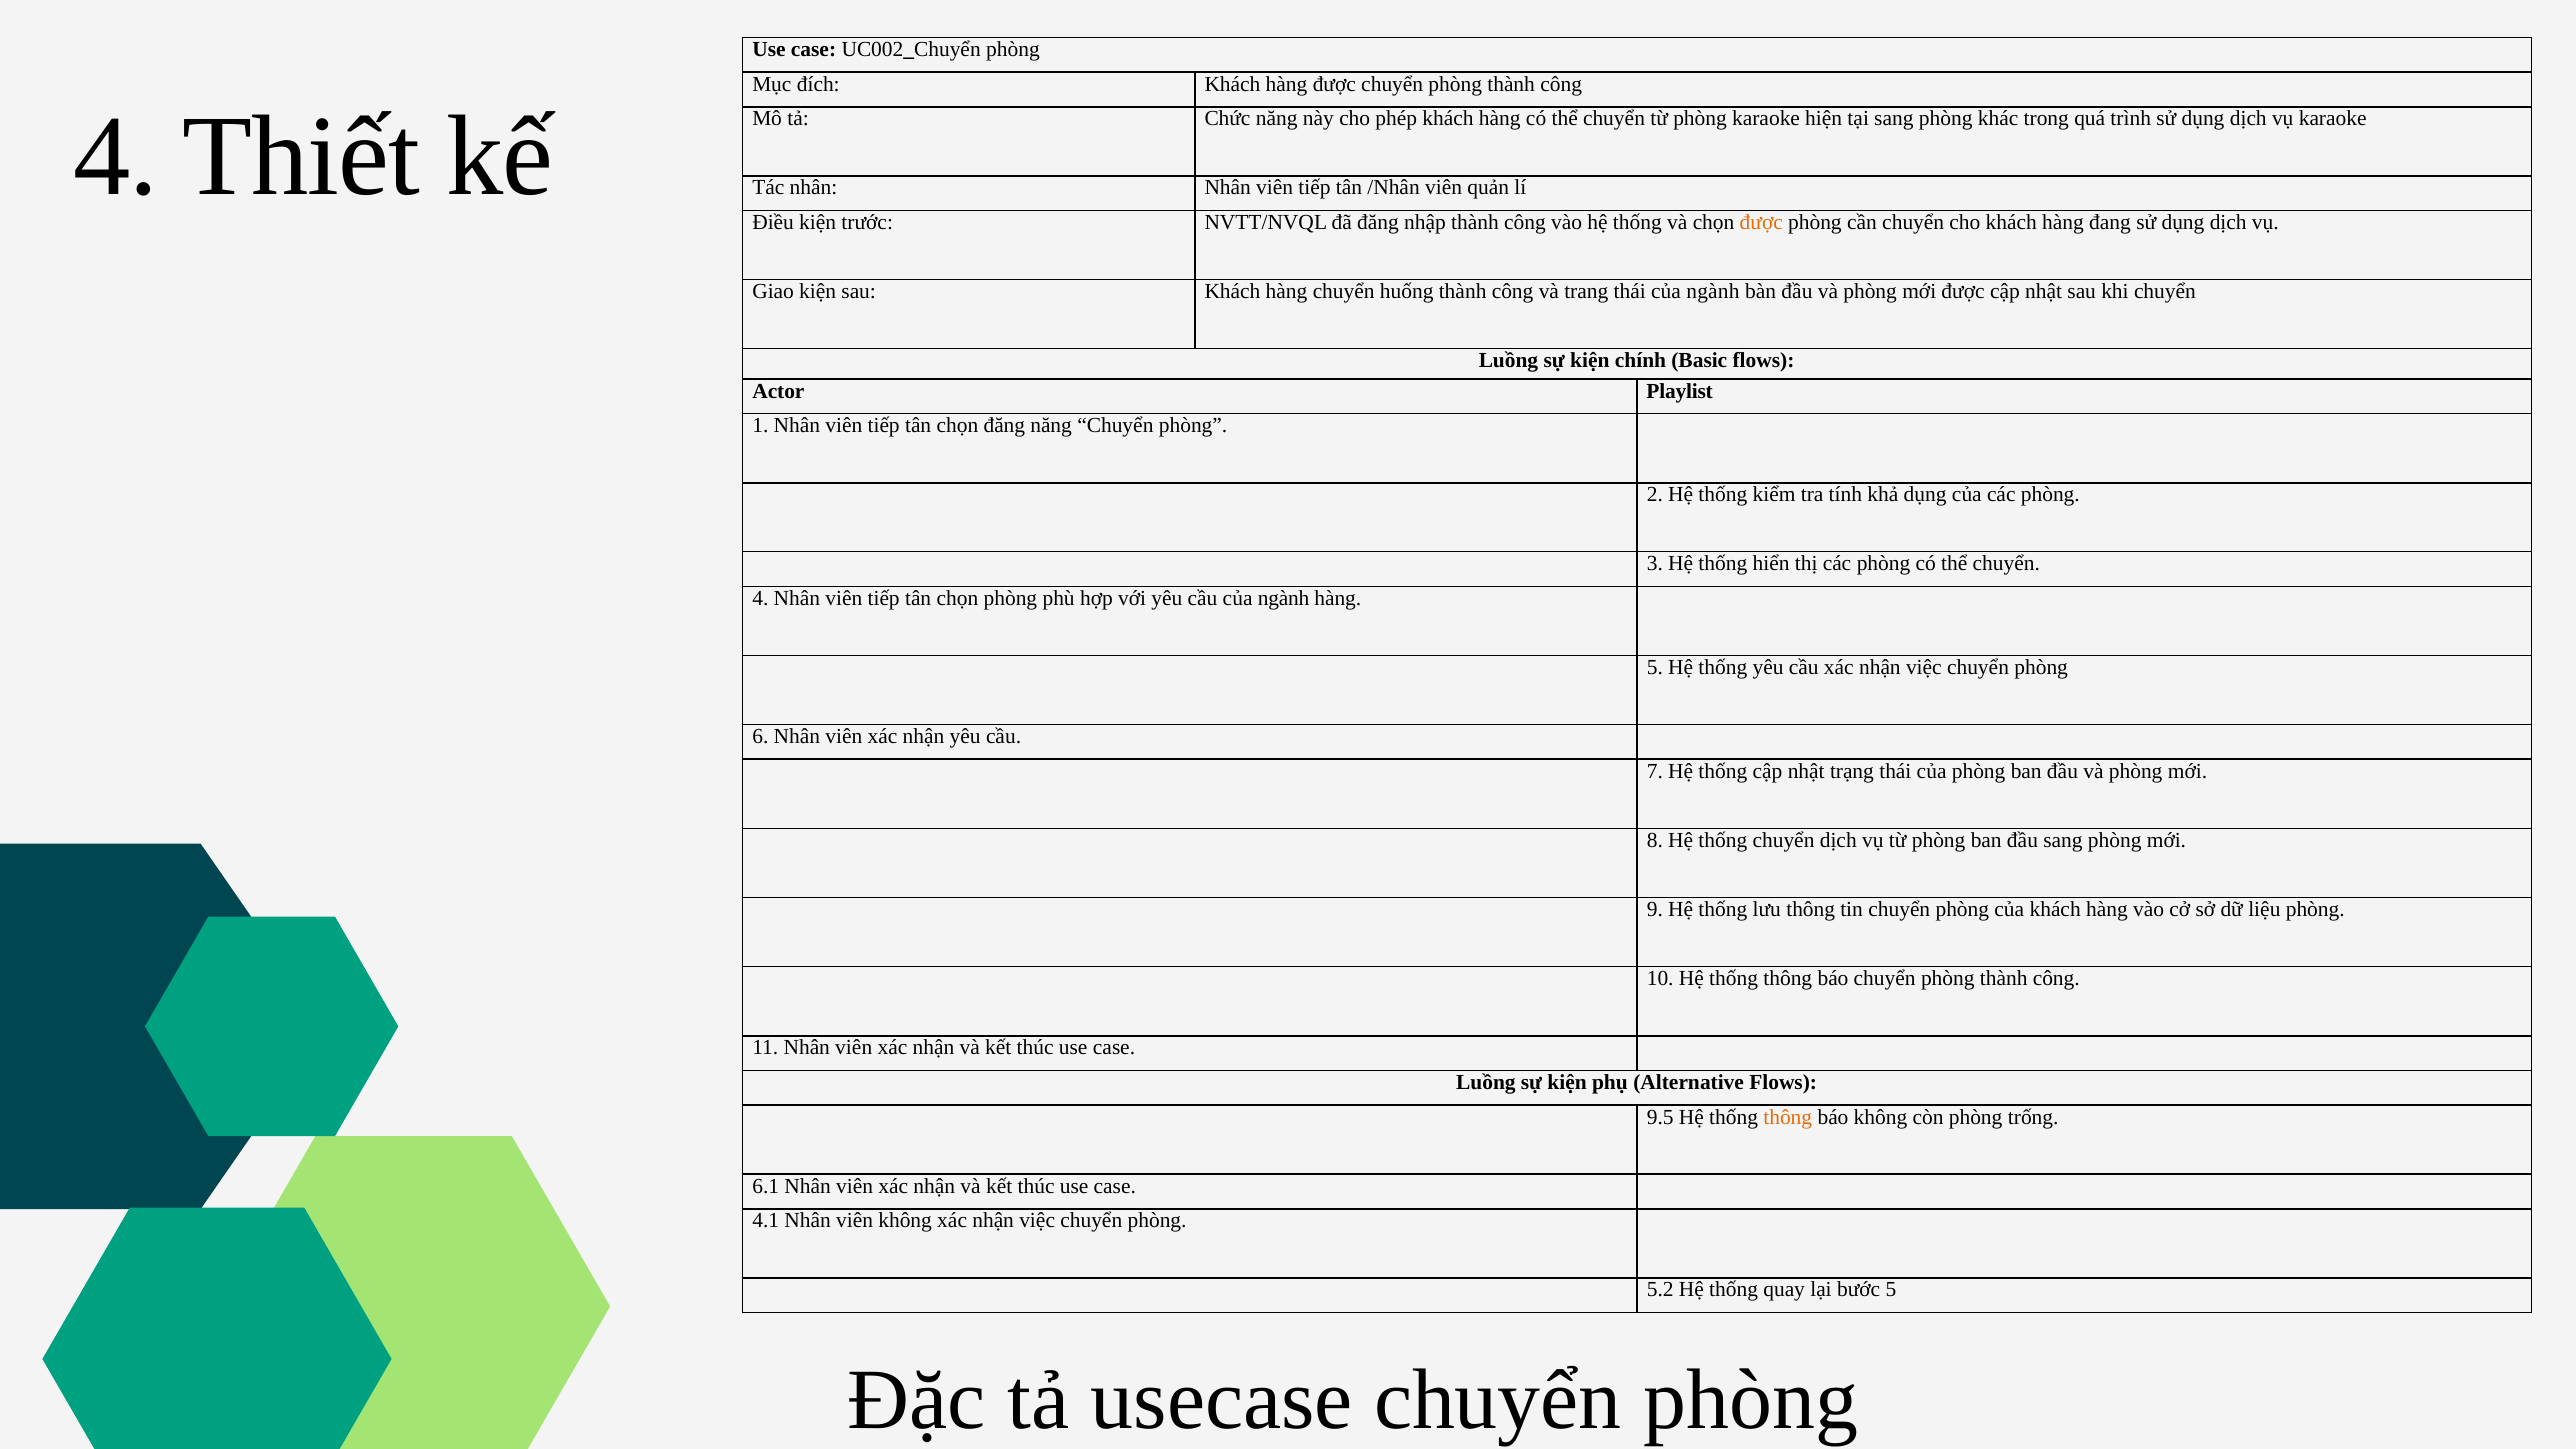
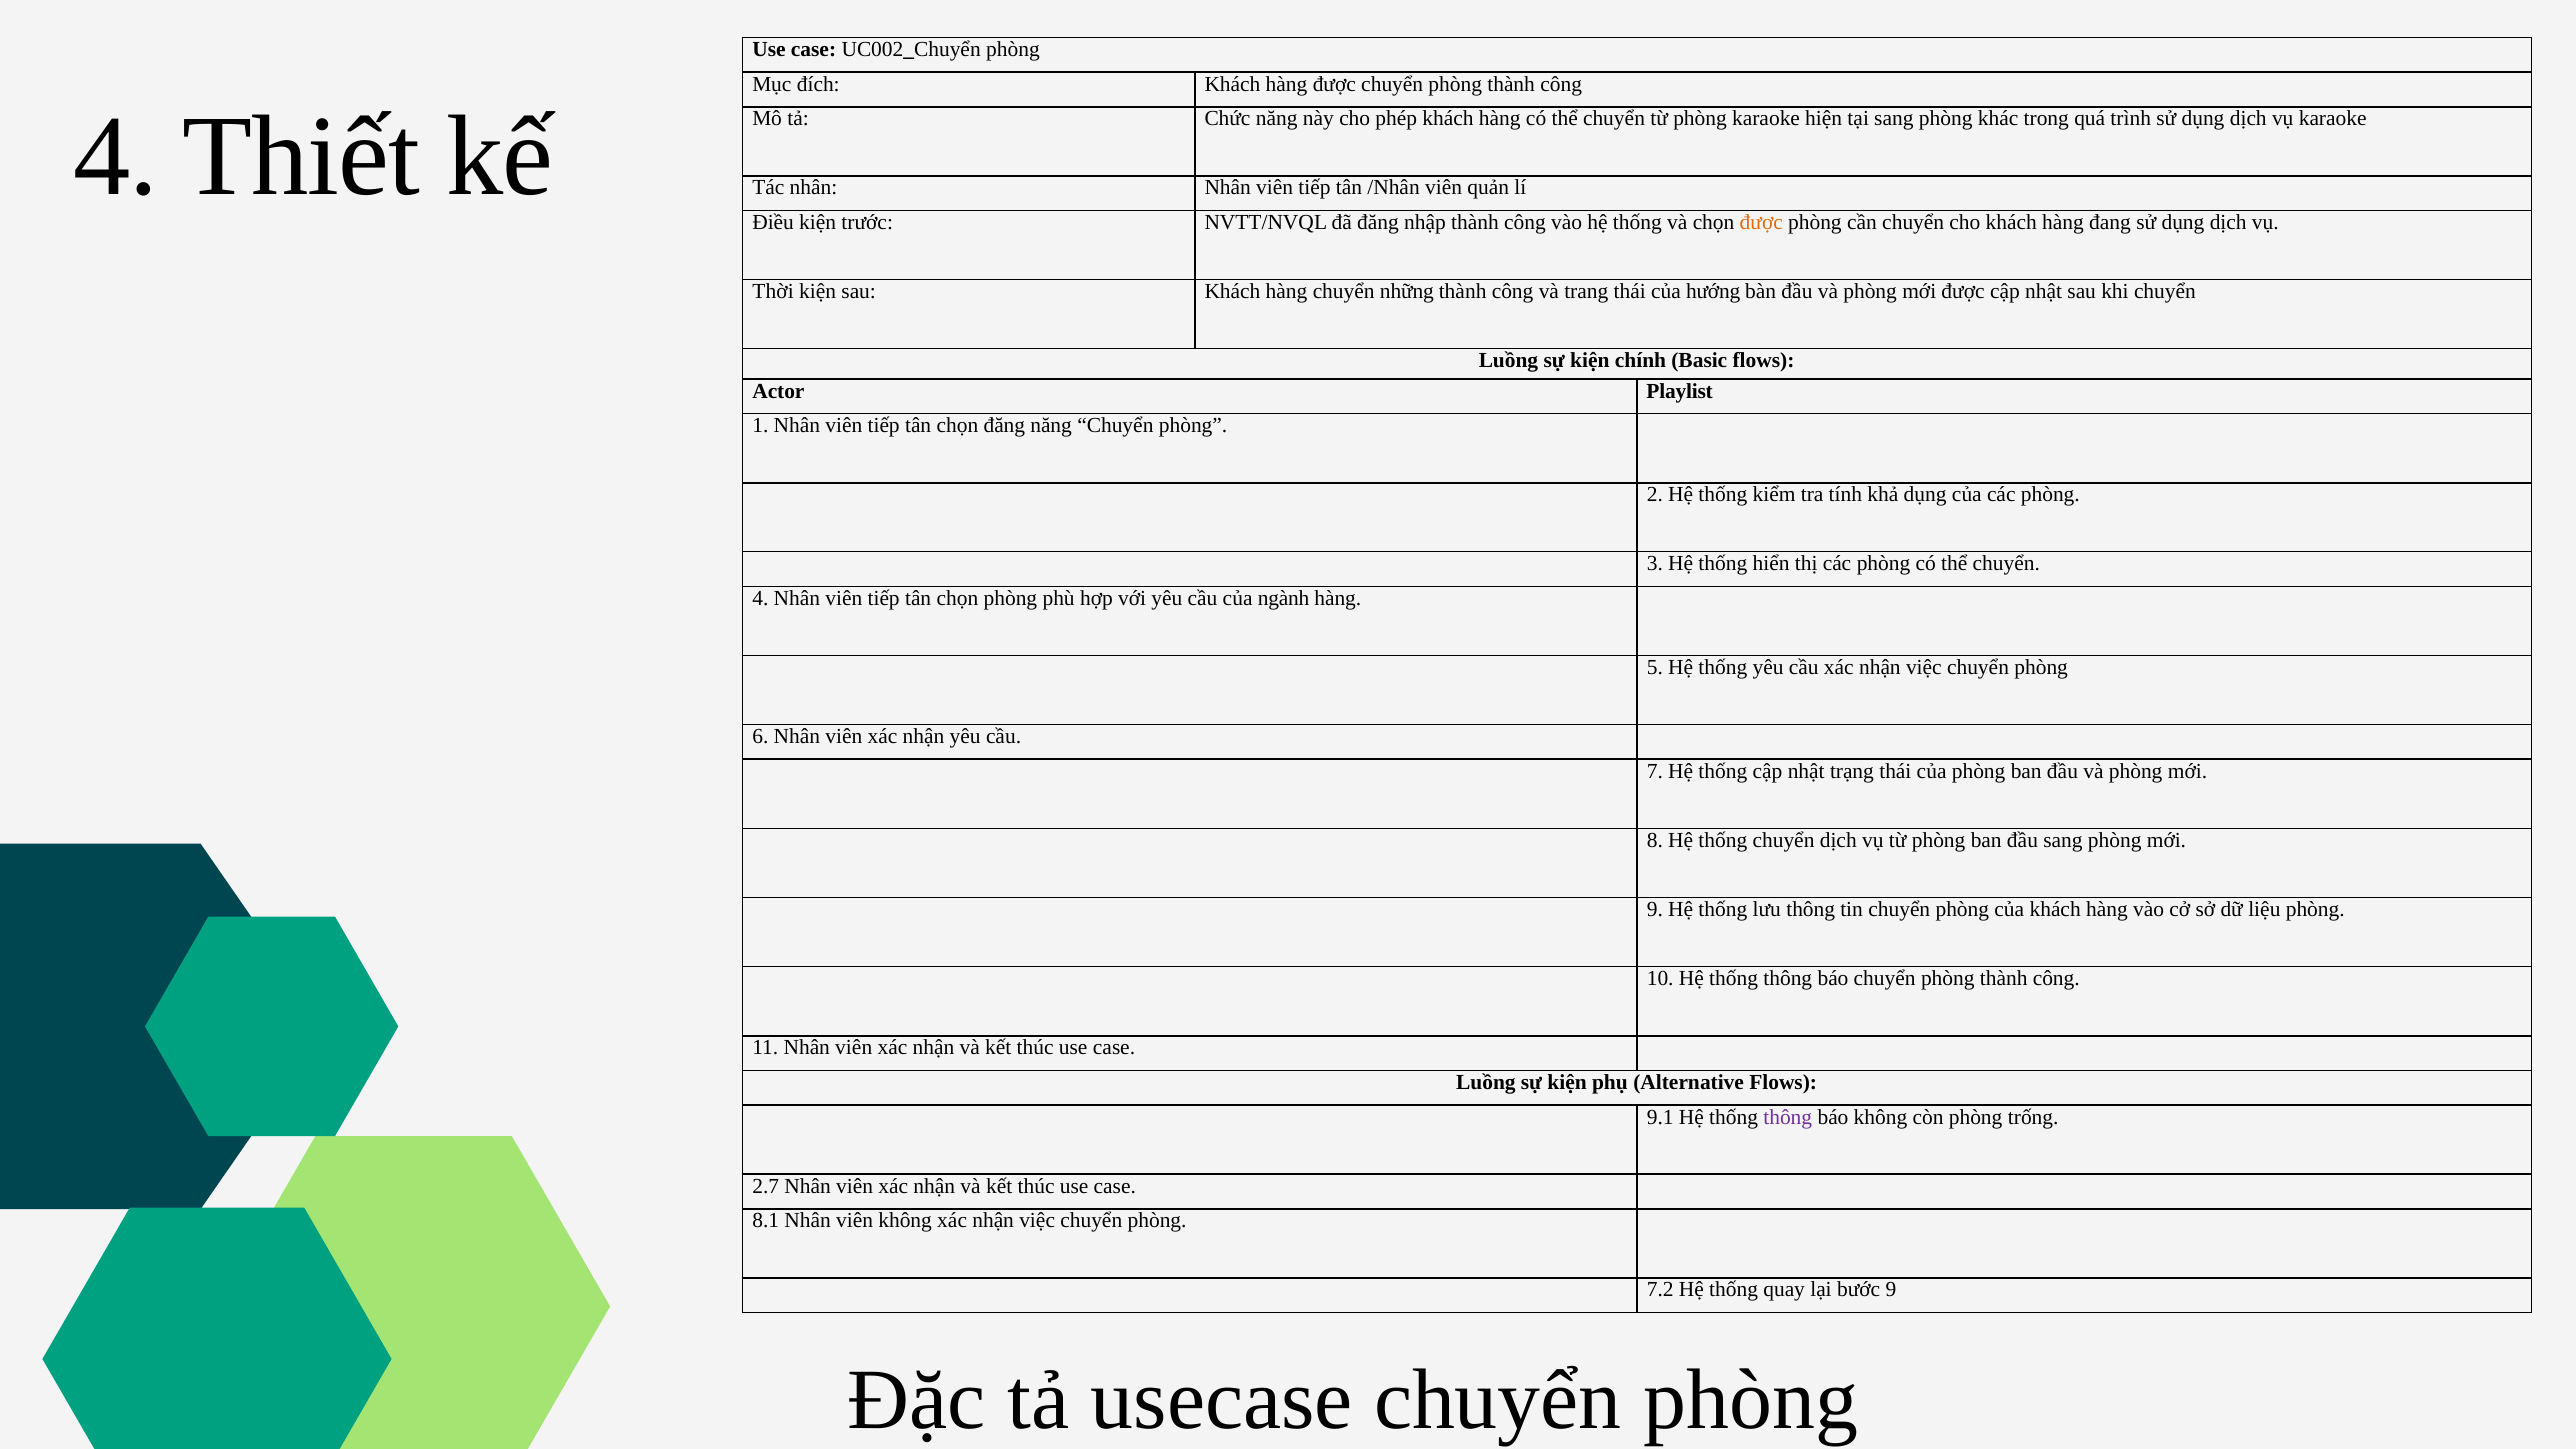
Giao: Giao -> Thời
huống: huống -> những
thái của ngành: ngành -> hướng
9.5: 9.5 -> 9.1
thông at (1788, 1117) colour: orange -> purple
6.1: 6.1 -> 2.7
4.1: 4.1 -> 8.1
5.2: 5.2 -> 7.2
bước 5: 5 -> 9
